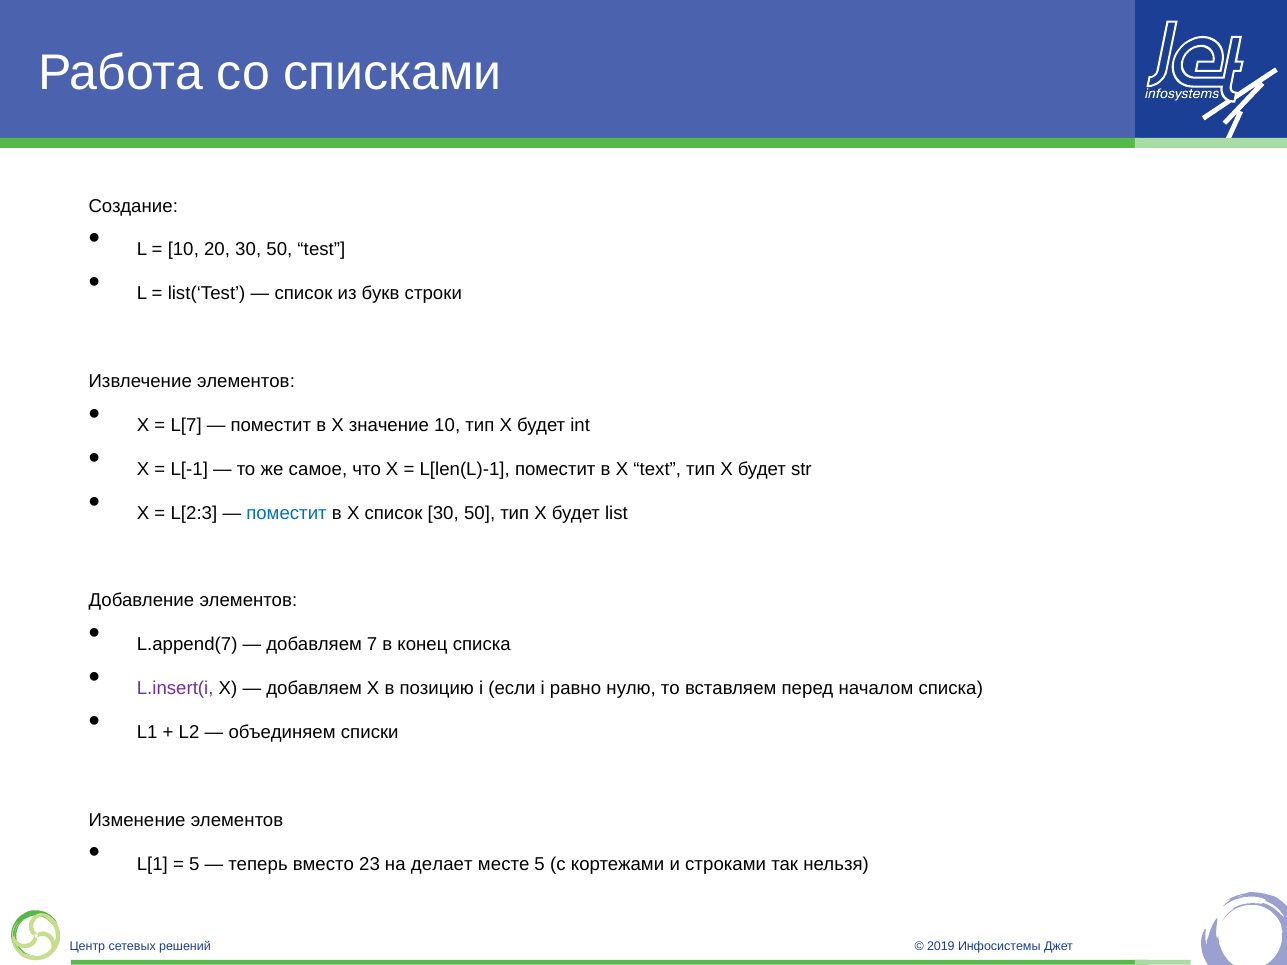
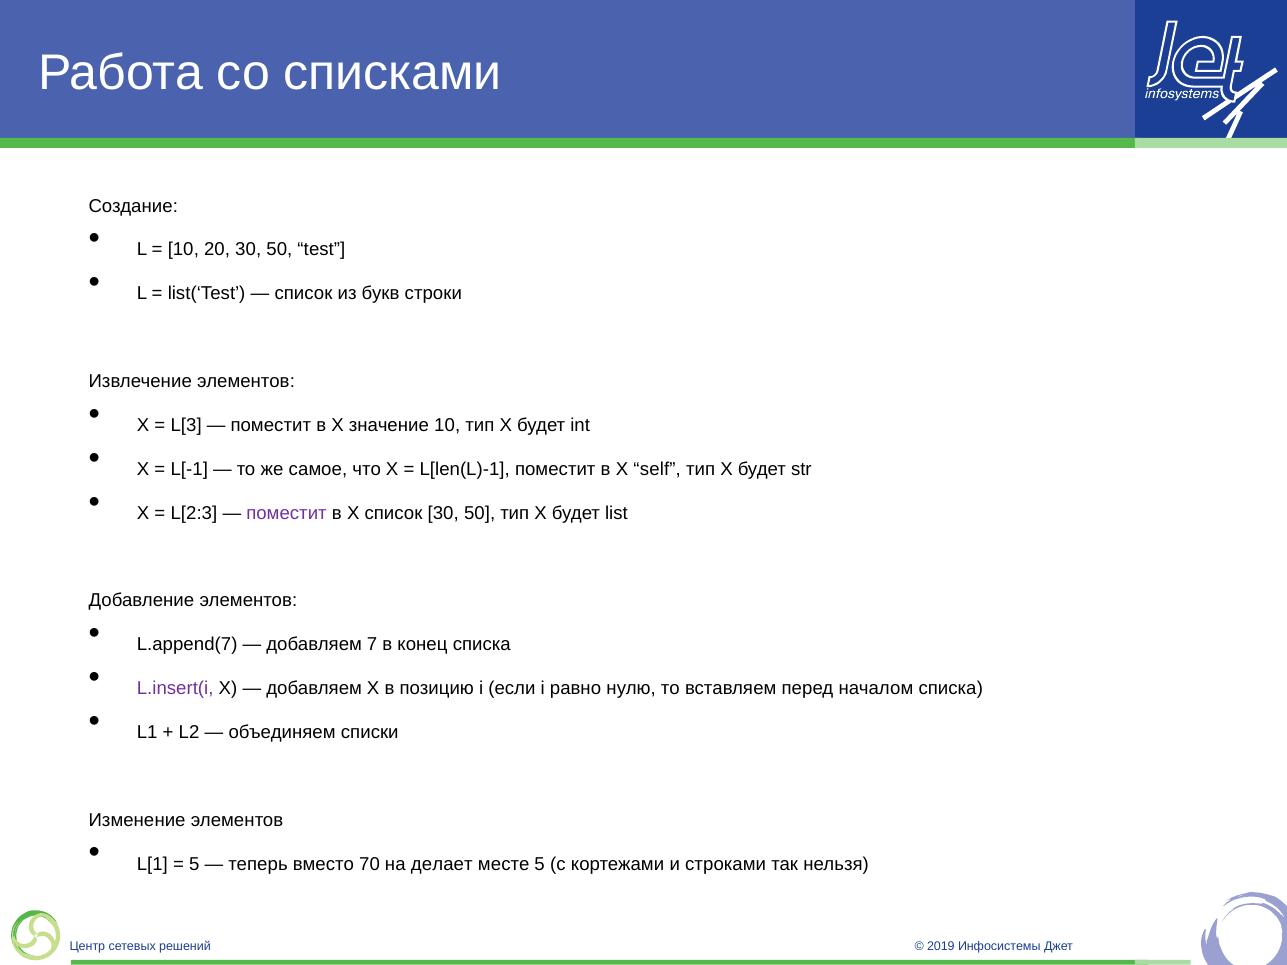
L[7: L[7 -> L[3
text: text -> self
поместит at (286, 513) colour: blue -> purple
23: 23 -> 70
